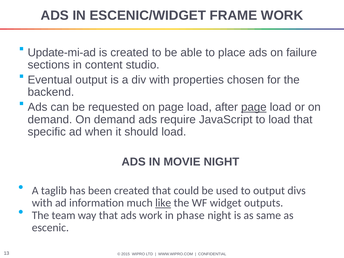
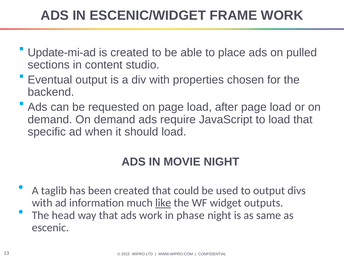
failure: failure -> pulled
page at (254, 107) underline: present -> none
team: team -> head
